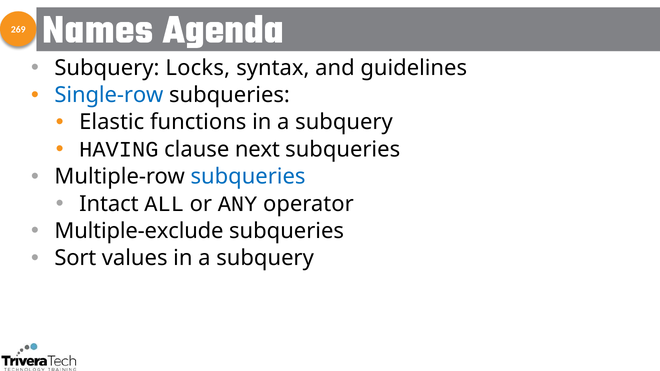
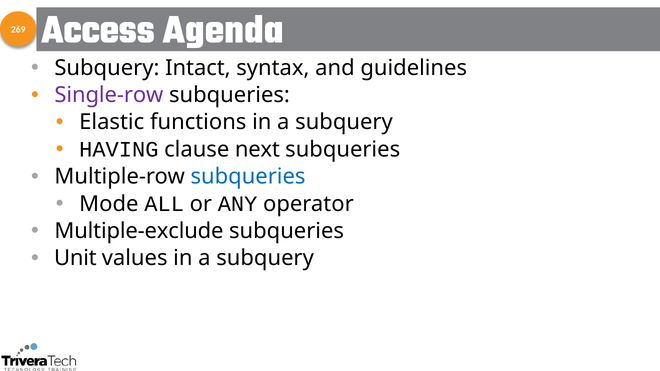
Names: Names -> Access
Locks: Locks -> Intact
Single-row colour: blue -> purple
Intact: Intact -> Mode
Sort: Sort -> Unit
